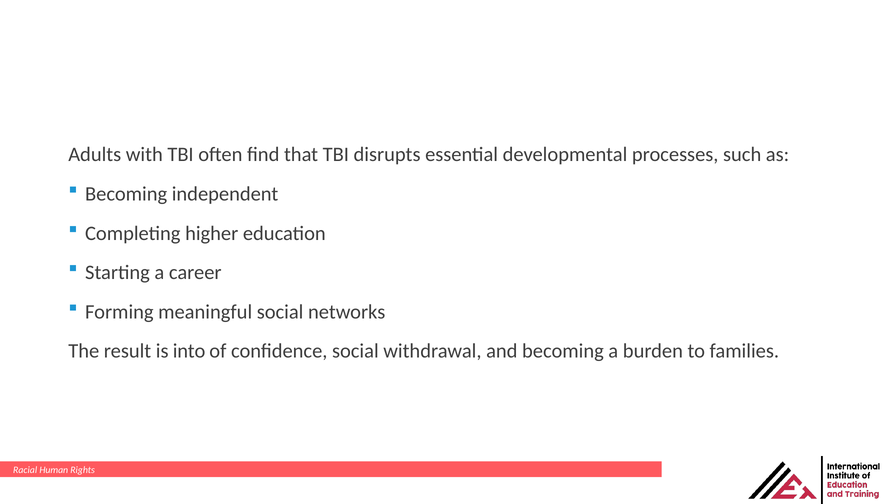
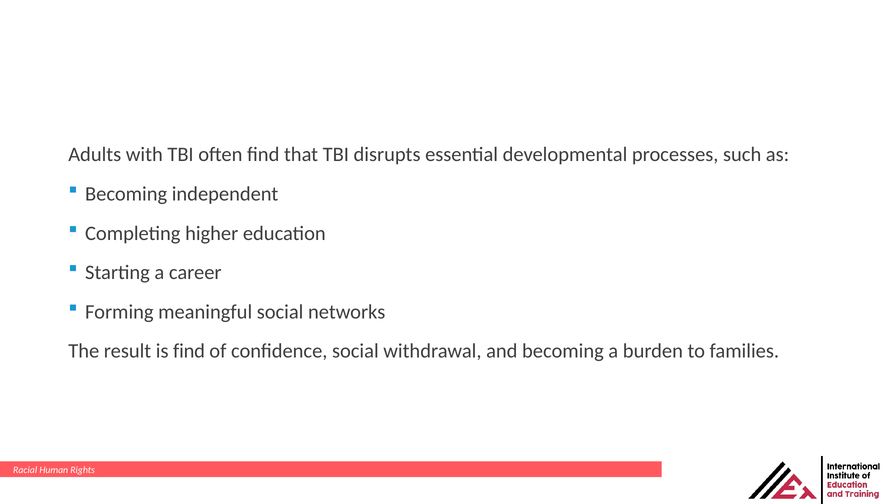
is into: into -> find
